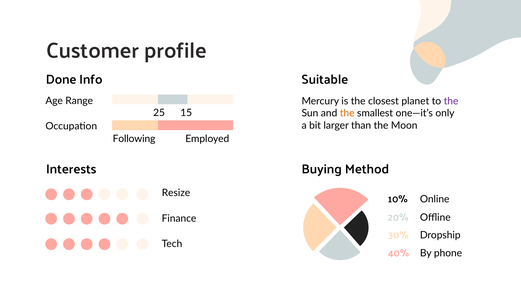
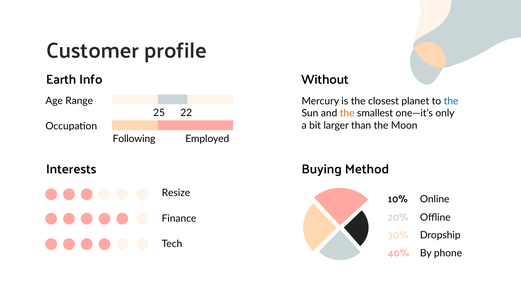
Done: Done -> Earth
Suitable: Suitable -> Without
the at (451, 101) colour: purple -> blue
15: 15 -> 22
